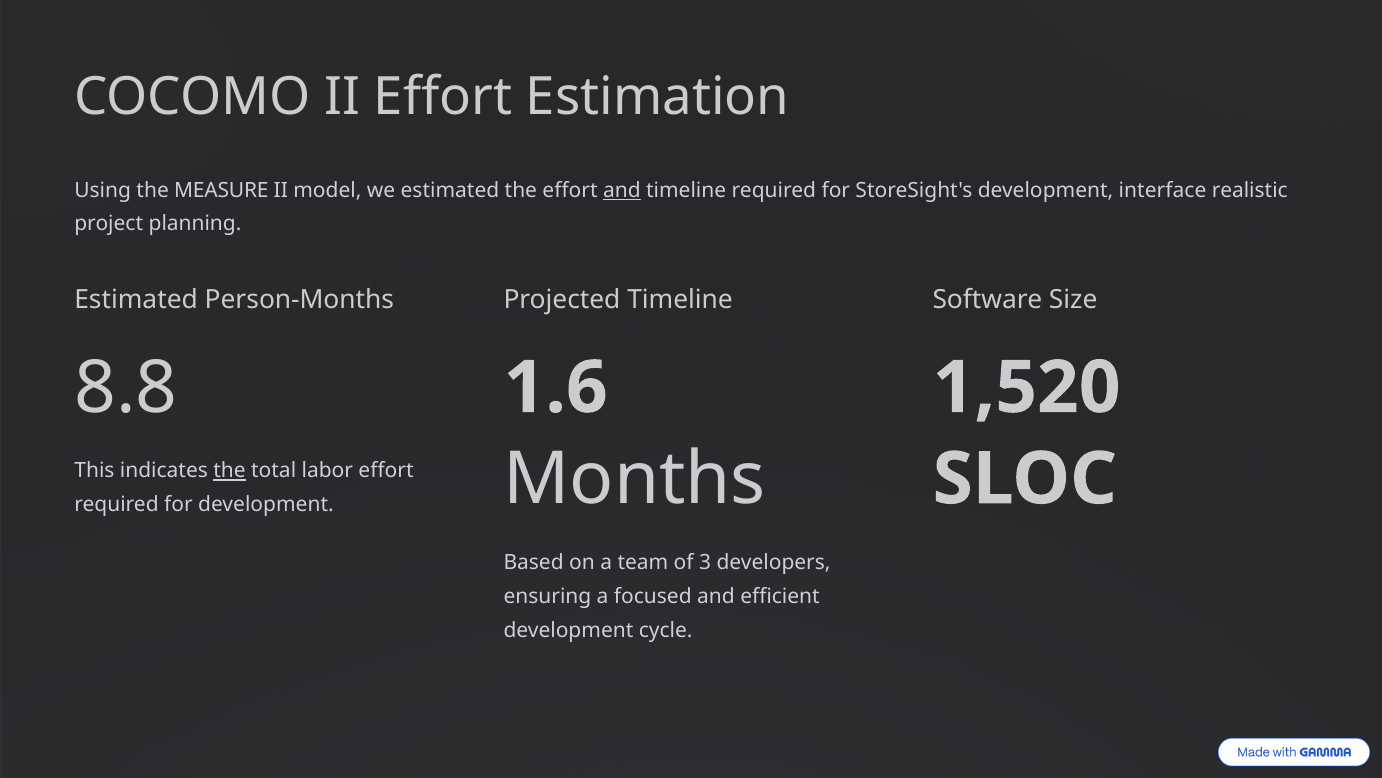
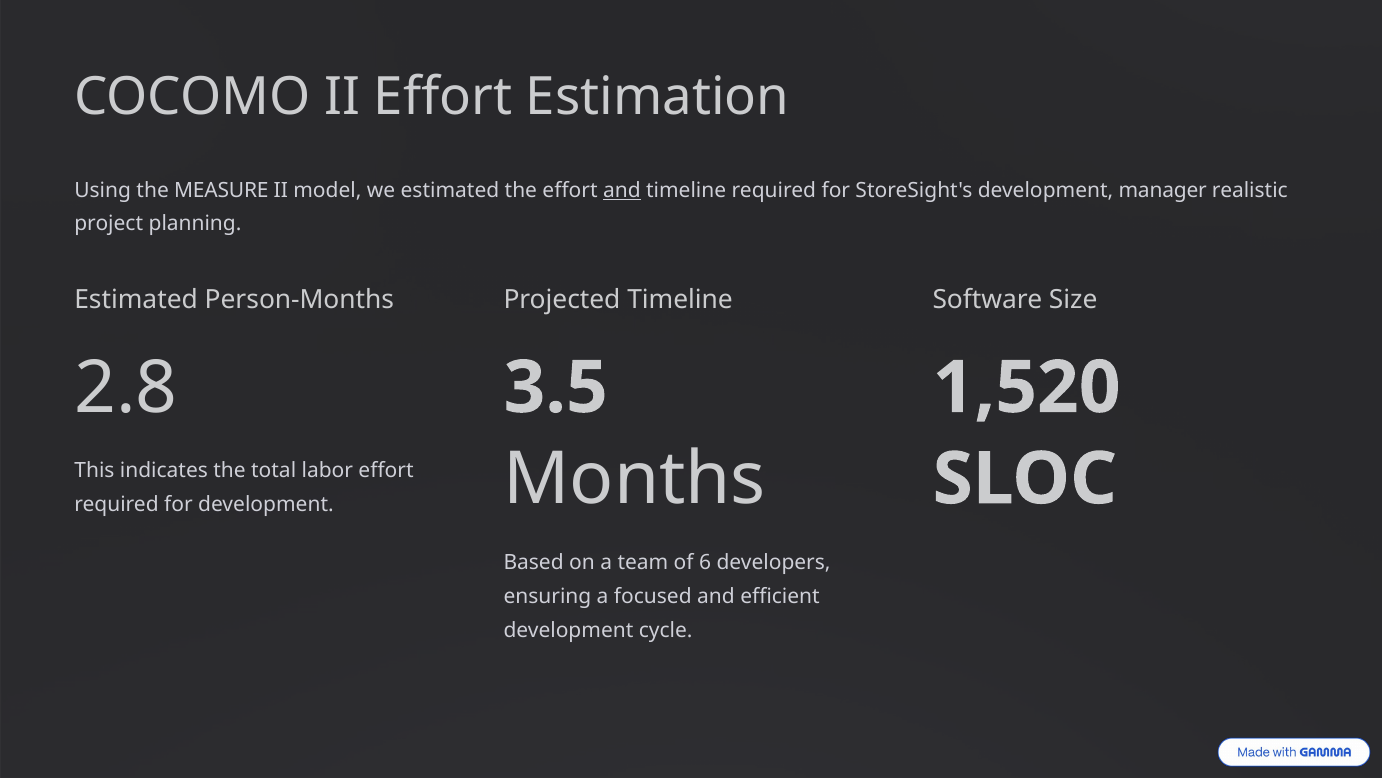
interface: interface -> manager
8.8: 8.8 -> 2.8
1.6: 1.6 -> 3.5
the at (230, 471) underline: present -> none
3: 3 -> 6
